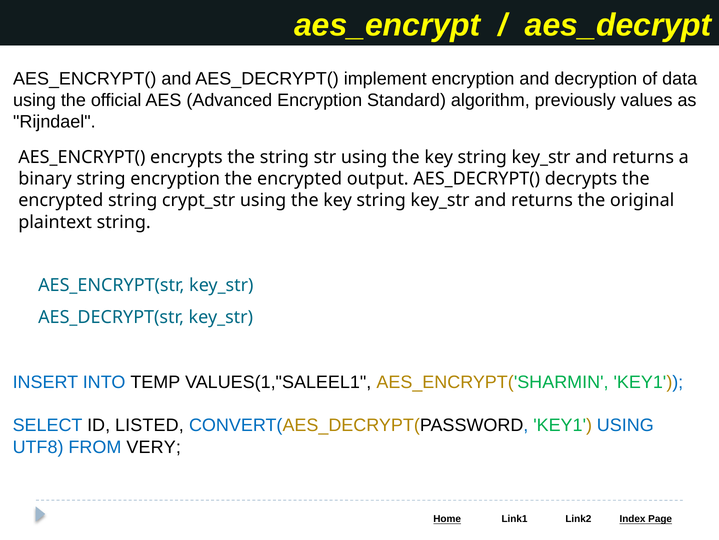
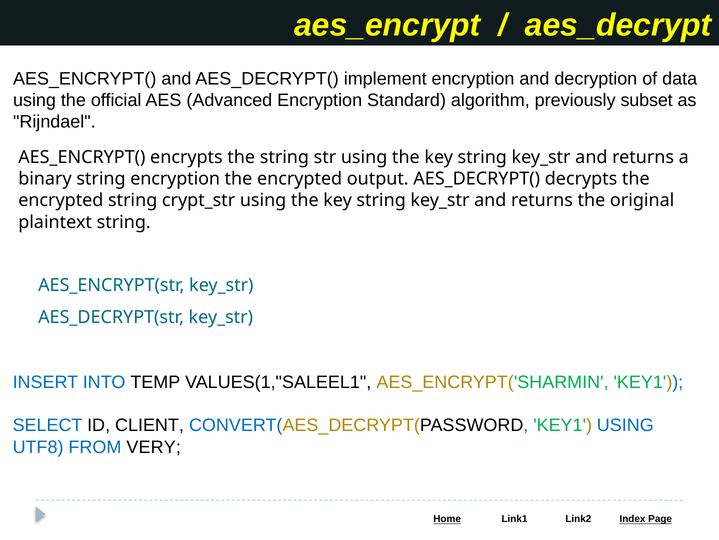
values: values -> subset
LISTED: LISTED -> CLIENT
